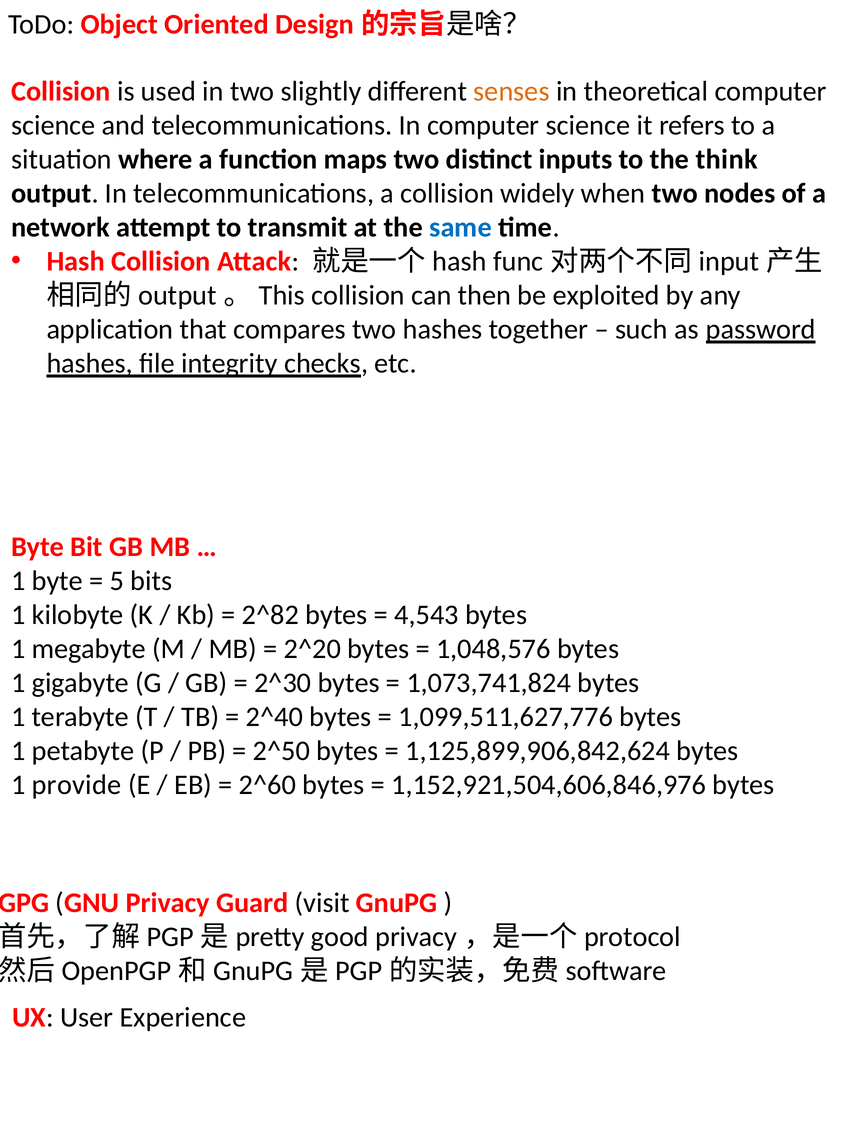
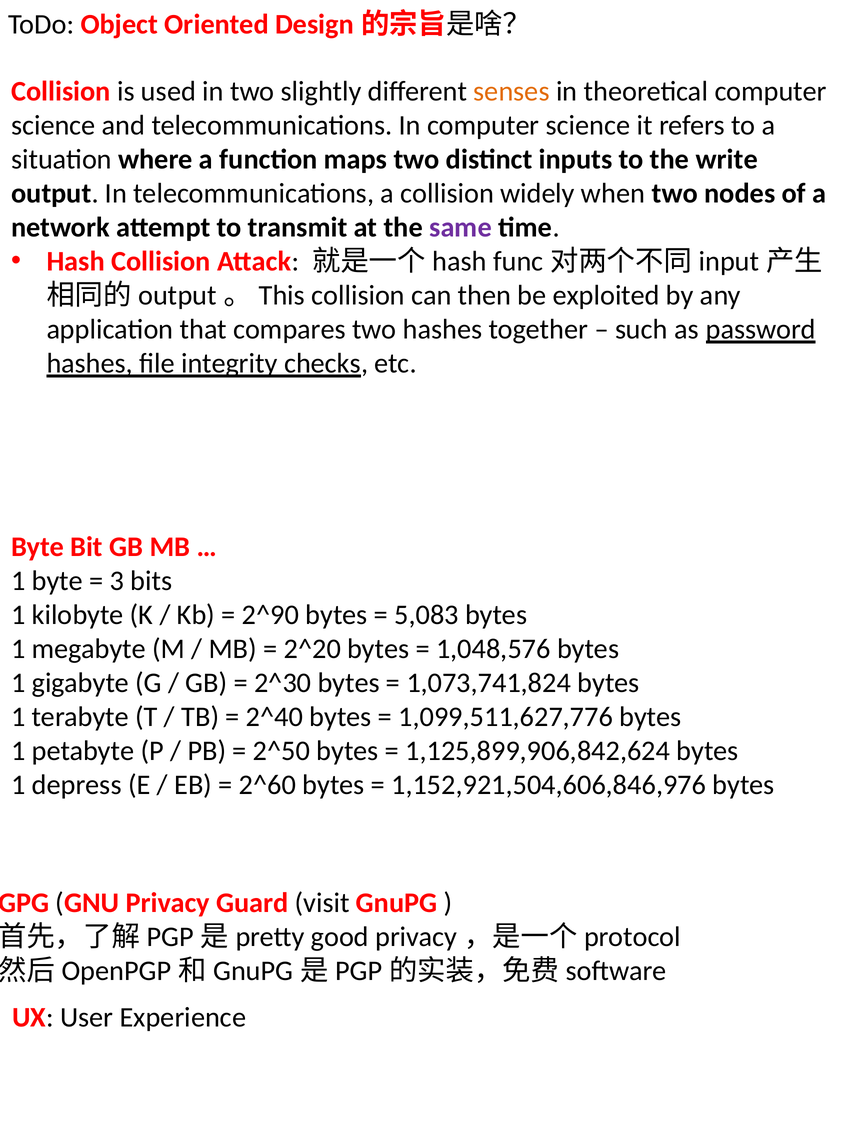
think: think -> write
same colour: blue -> purple
5: 5 -> 3
2^82: 2^82 -> 2^90
4,543: 4,543 -> 5,083
provide: provide -> depress
